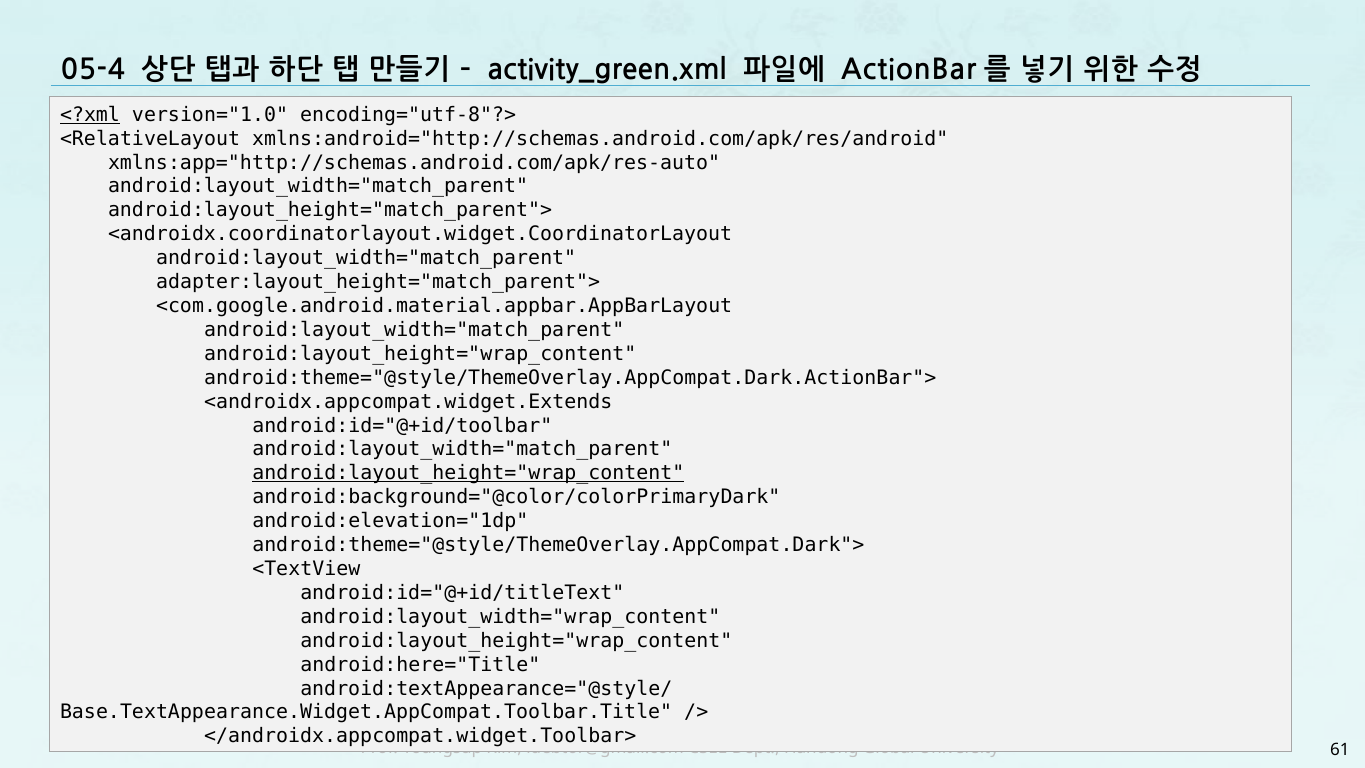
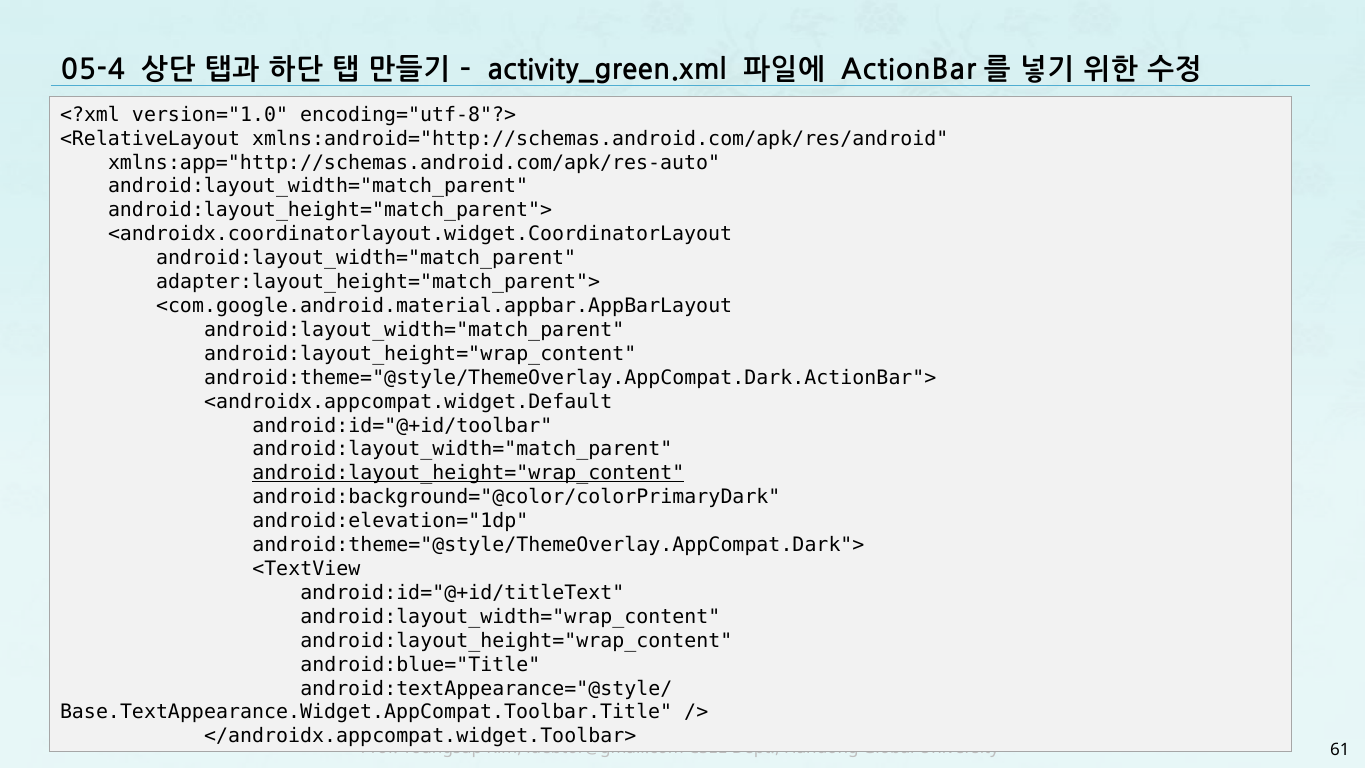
<?xml underline: present -> none
<androidx.appcompat.widget.Extends: <androidx.appcompat.widget.Extends -> <androidx.appcompat.widget.Default
android:here="Title: android:here="Title -> android:blue="Title
